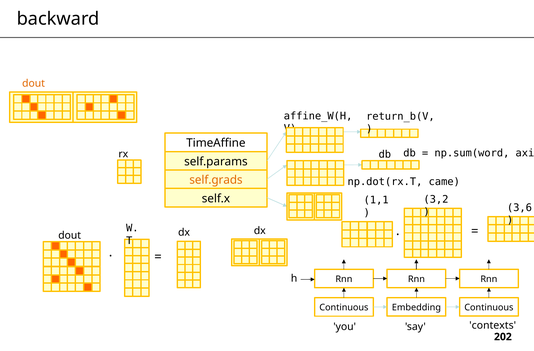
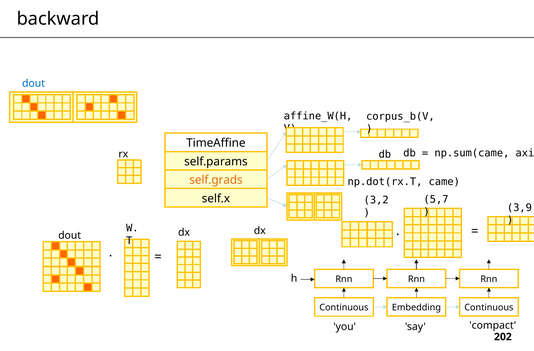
dout at (34, 83) colour: orange -> blue
return_b(V: return_b(V -> corpus_b(V
np.sum(word: np.sum(word -> np.sum(came
3,2: 3,2 -> 5,7
1,1: 1,1 -> 3,2
3,6: 3,6 -> 3,9
contexts: contexts -> compact
